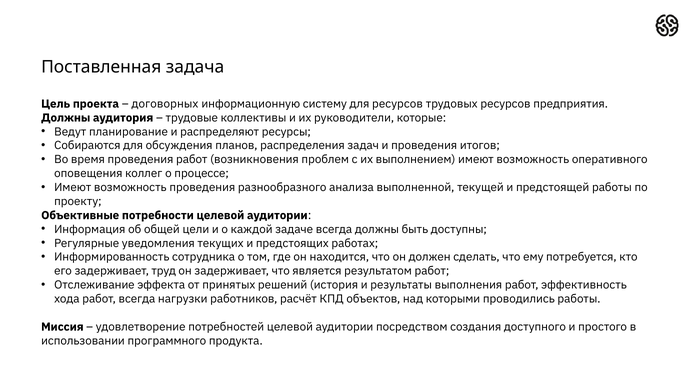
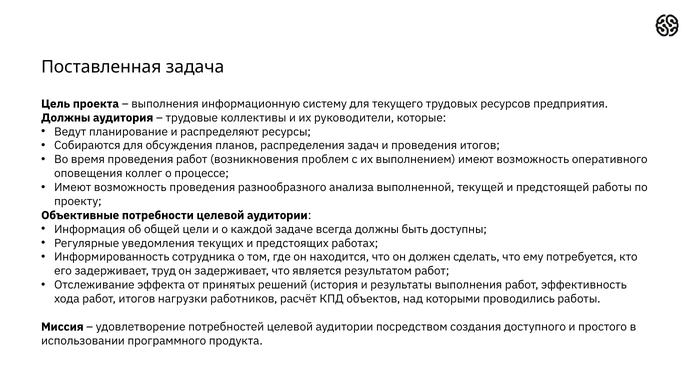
договорных at (165, 104): договорных -> выполнения
для ресурсов: ресурсов -> текущего
работ всегда: всегда -> итогов
